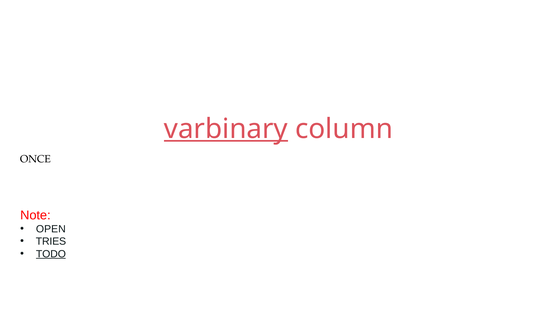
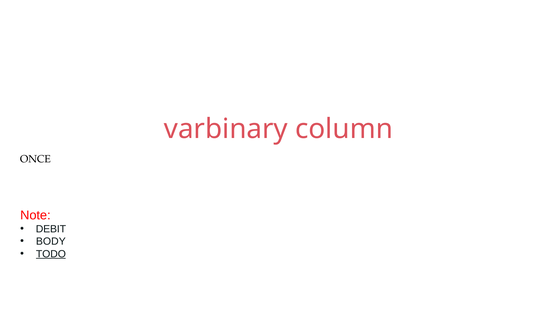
varbinary underline: present -> none
OPEN: OPEN -> DEBIT
TRIES: TRIES -> BODY
